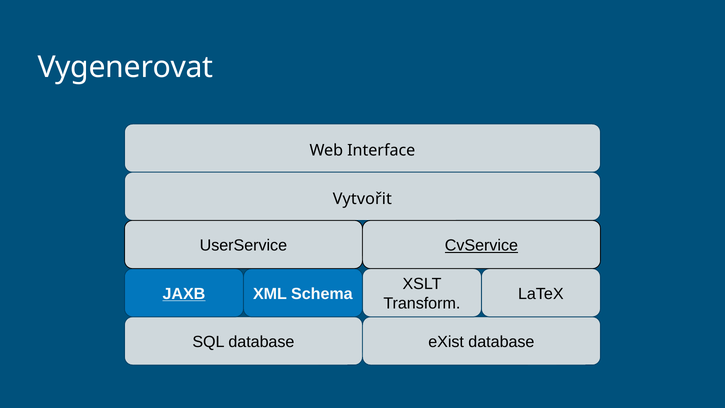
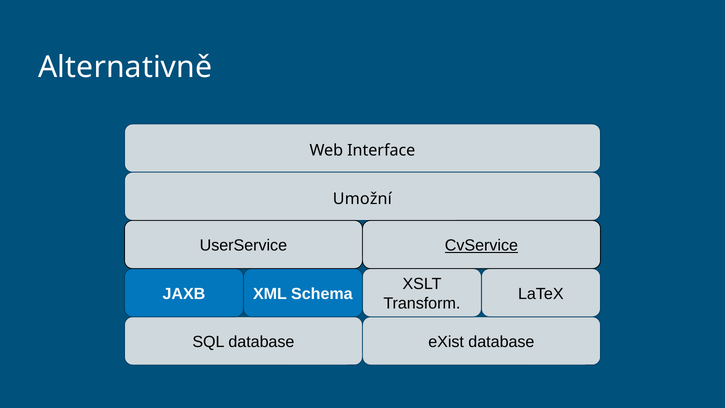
Vygenerovat: Vygenerovat -> Alternativně
Vytvořit: Vytvořit -> Umožní
JAXB underline: present -> none
